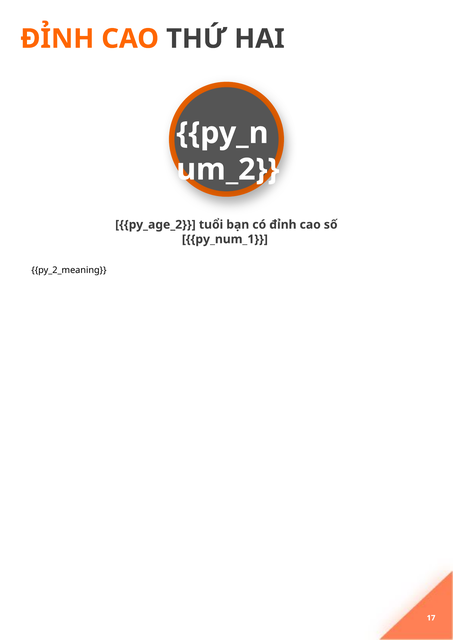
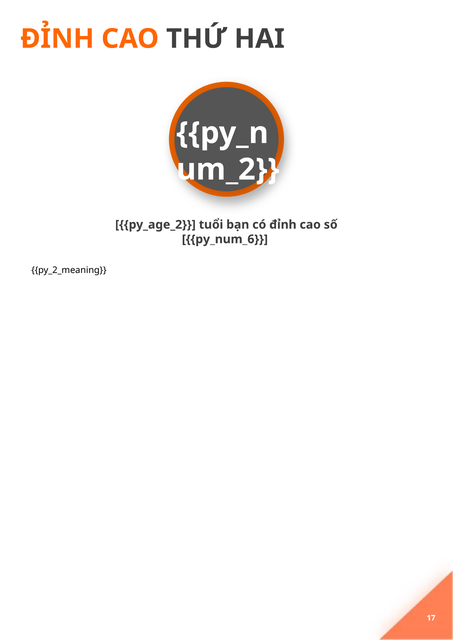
py_num_1: py_num_1 -> py_num_6
